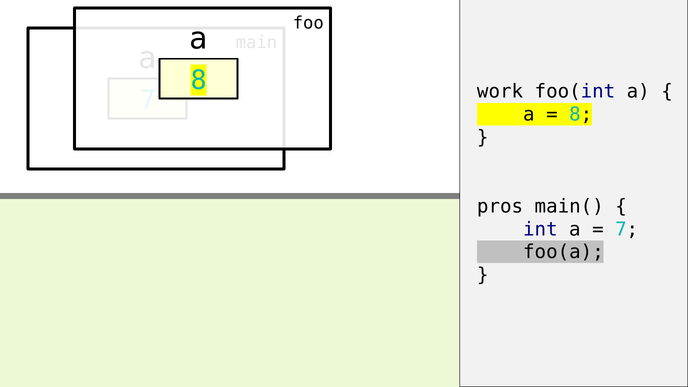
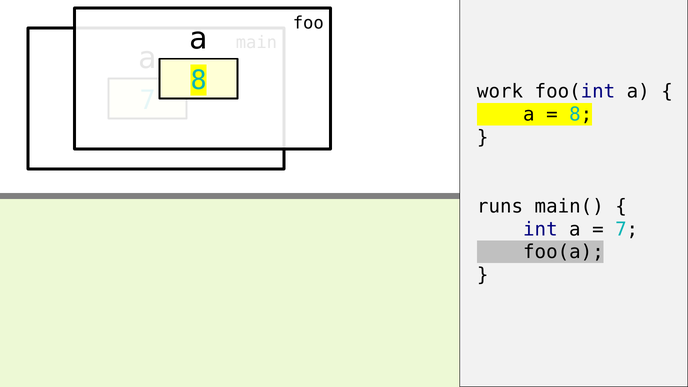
pros: pros -> runs
